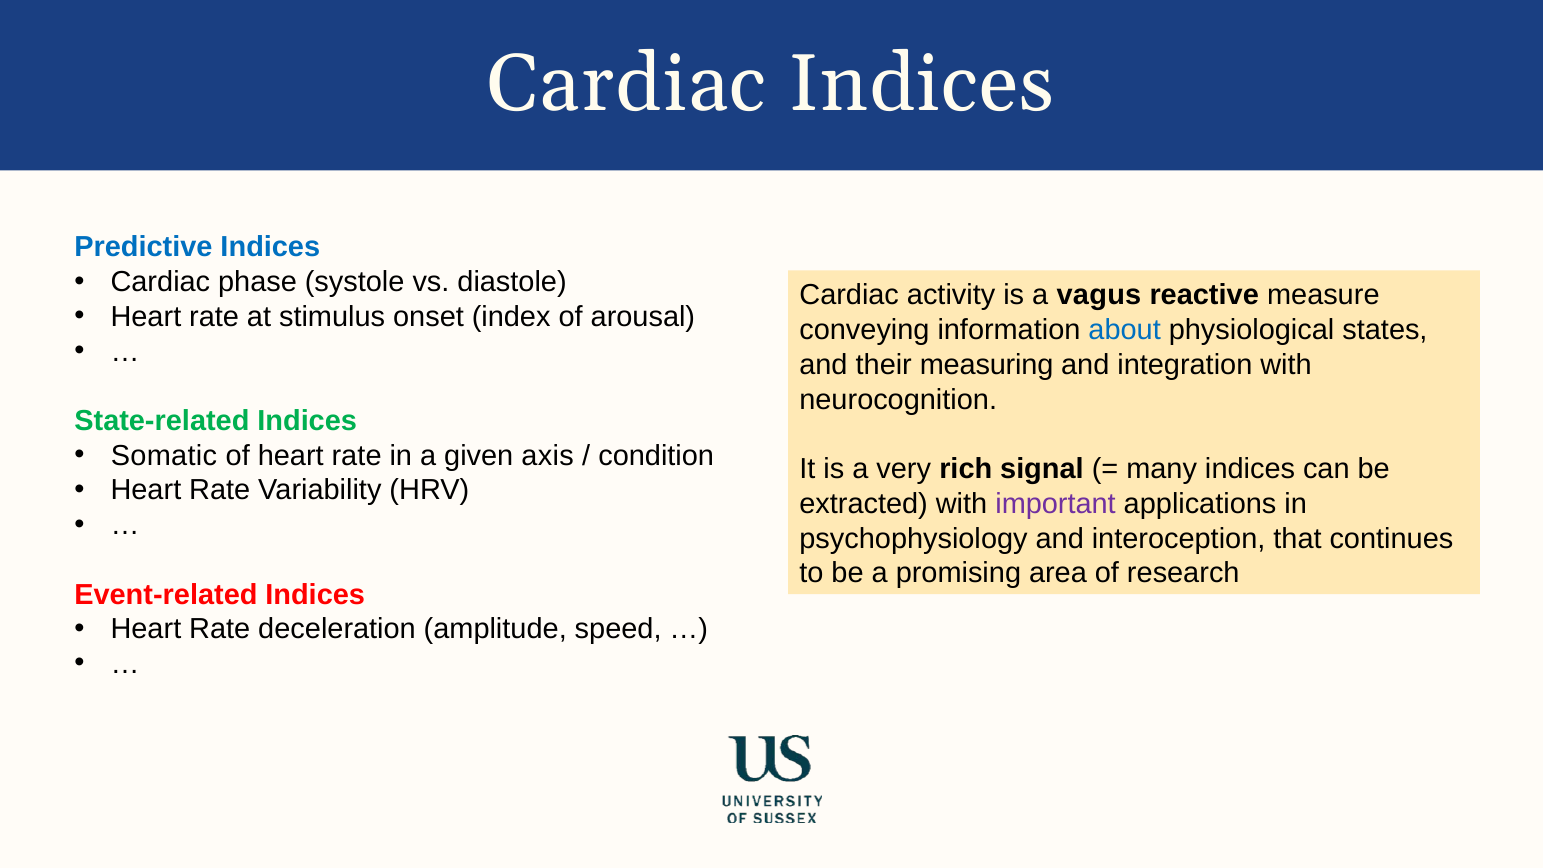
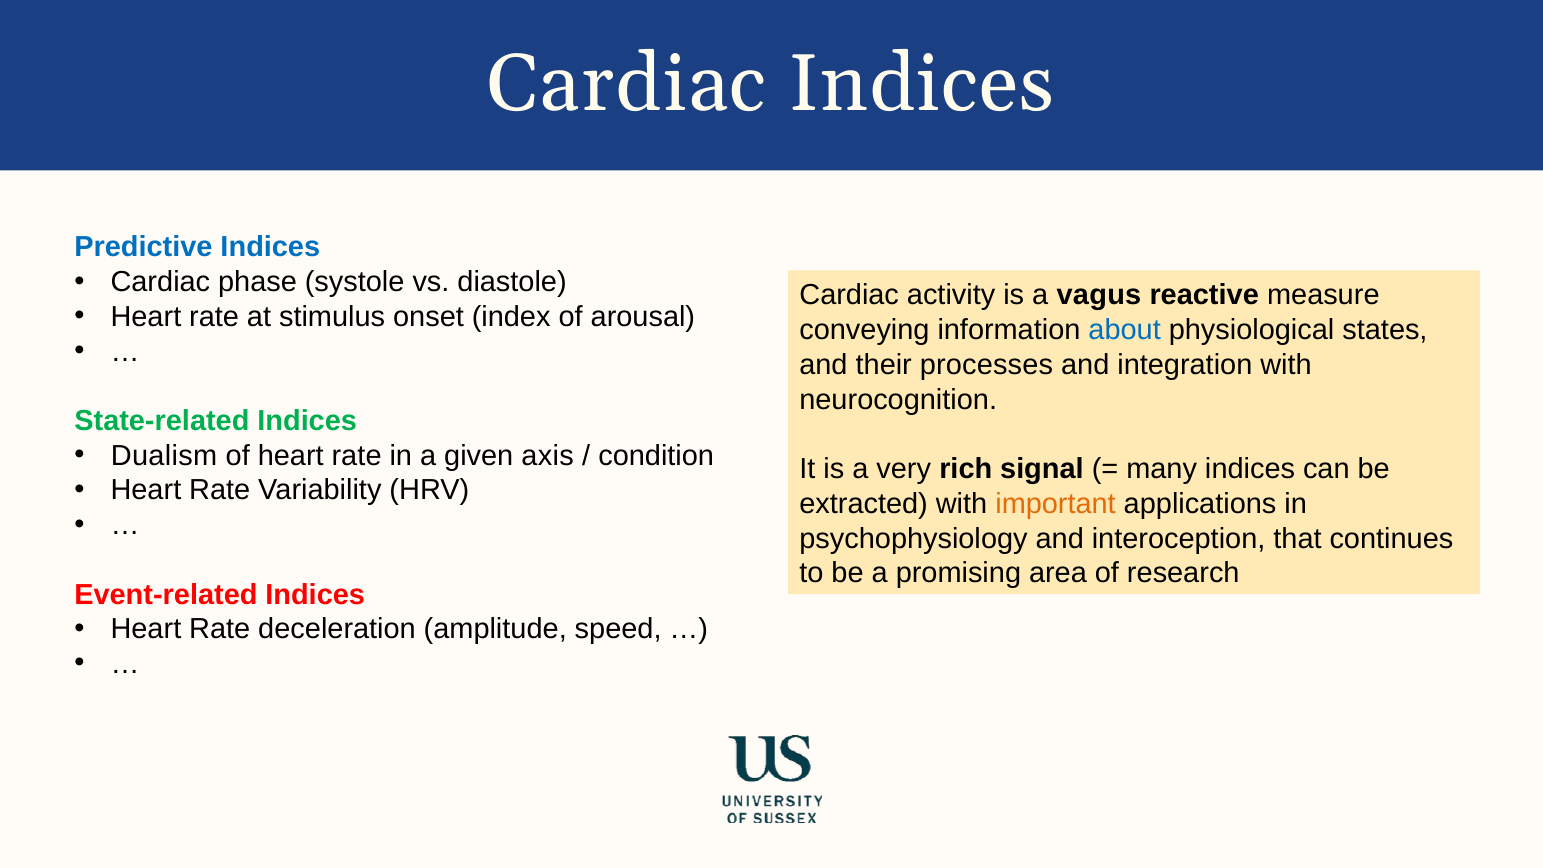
measuring: measuring -> processes
Somatic: Somatic -> Dualism
important colour: purple -> orange
